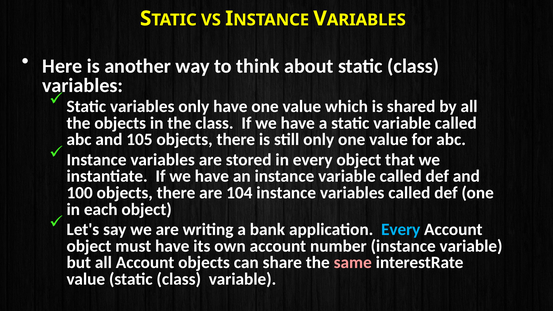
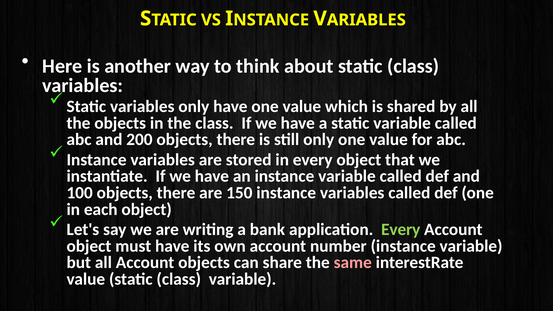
105: 105 -> 200
104: 104 -> 150
Every at (401, 229) colour: light blue -> light green
